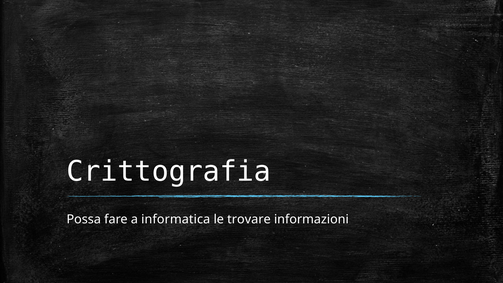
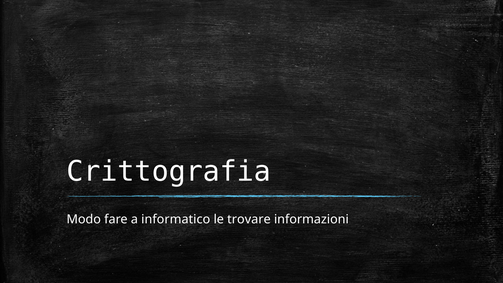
Possa: Possa -> Modo
informatica: informatica -> informatico
